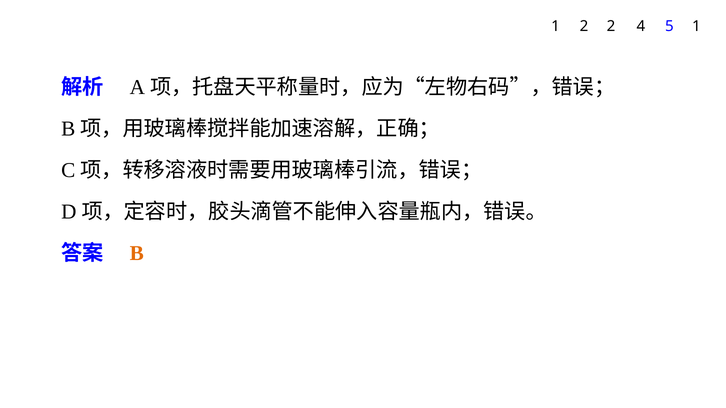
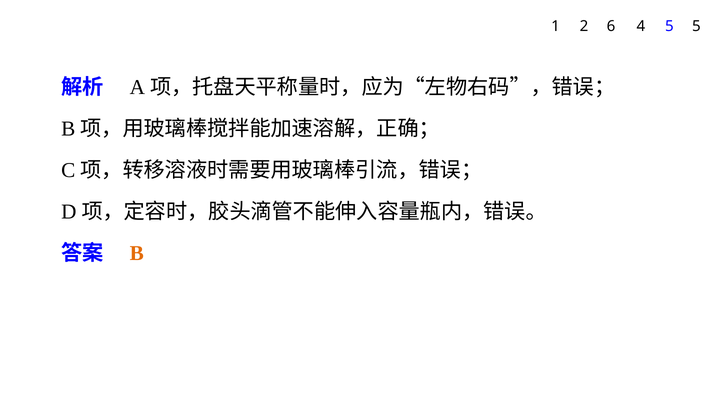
2 2: 2 -> 6
5 1: 1 -> 5
